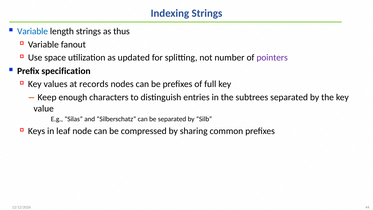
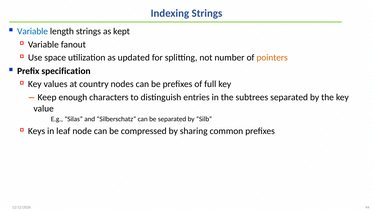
thus: thus -> kept
pointers colour: purple -> orange
records: records -> country
